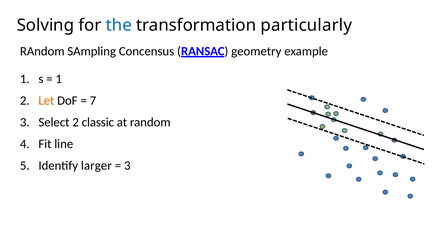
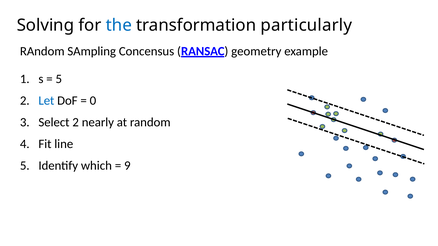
1 at (59, 79): 1 -> 5
Let colour: orange -> blue
7: 7 -> 0
classic: classic -> nearly
larger: larger -> which
3 at (127, 166): 3 -> 9
